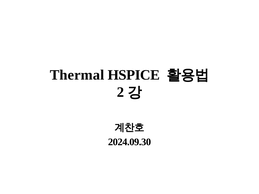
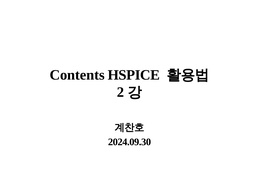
Thermal: Thermal -> Contents
